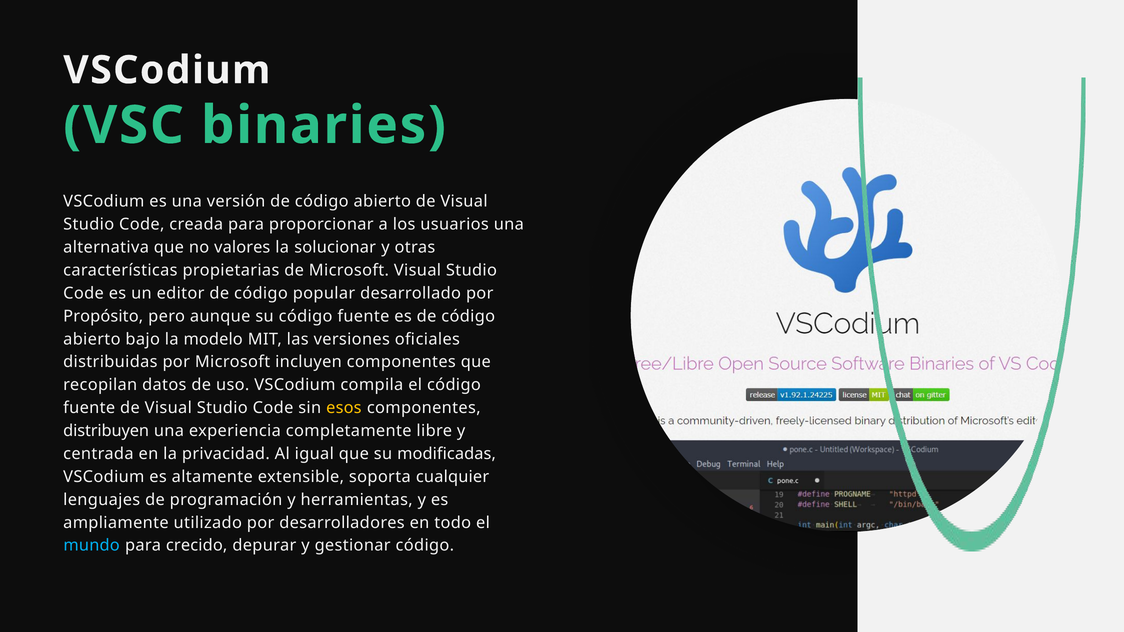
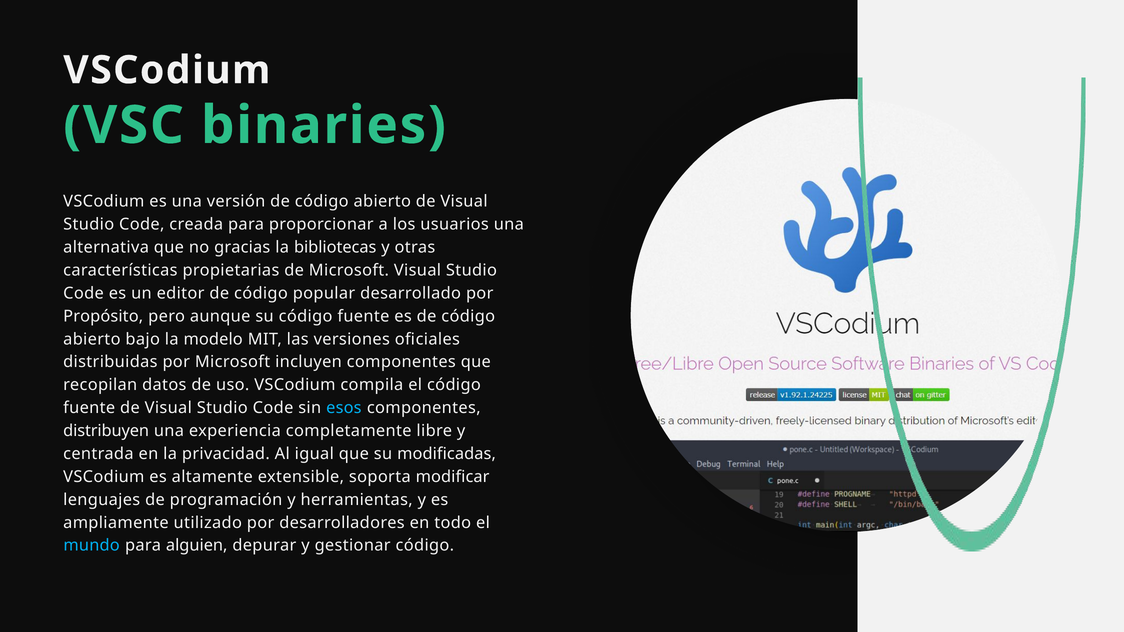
valores: valores -> gracias
solucionar: solucionar -> bibliotecas
esos colour: yellow -> light blue
cualquier: cualquier -> modificar
crecido: crecido -> alguien
